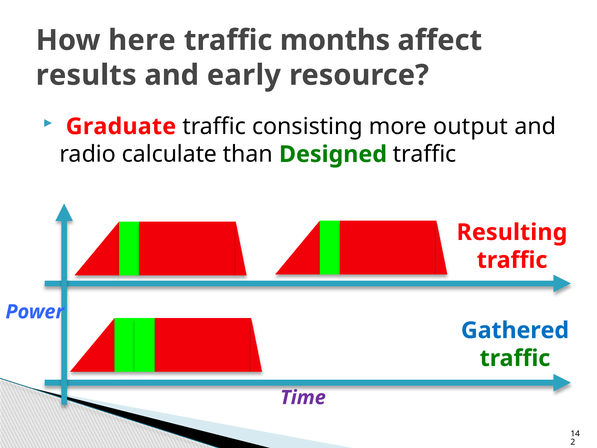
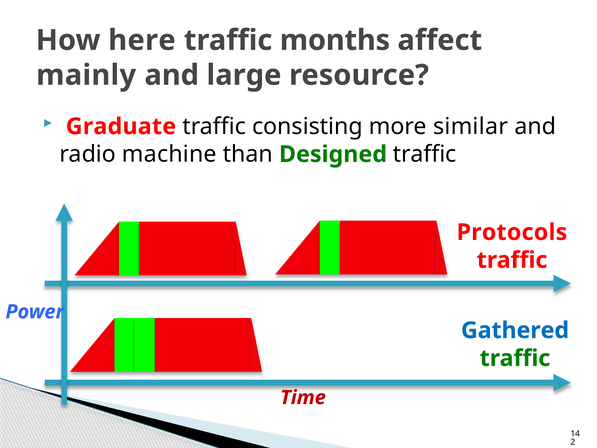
results: results -> mainly
early: early -> large
output: output -> similar
calculate: calculate -> machine
Resulting: Resulting -> Protocols
Time colour: purple -> red
